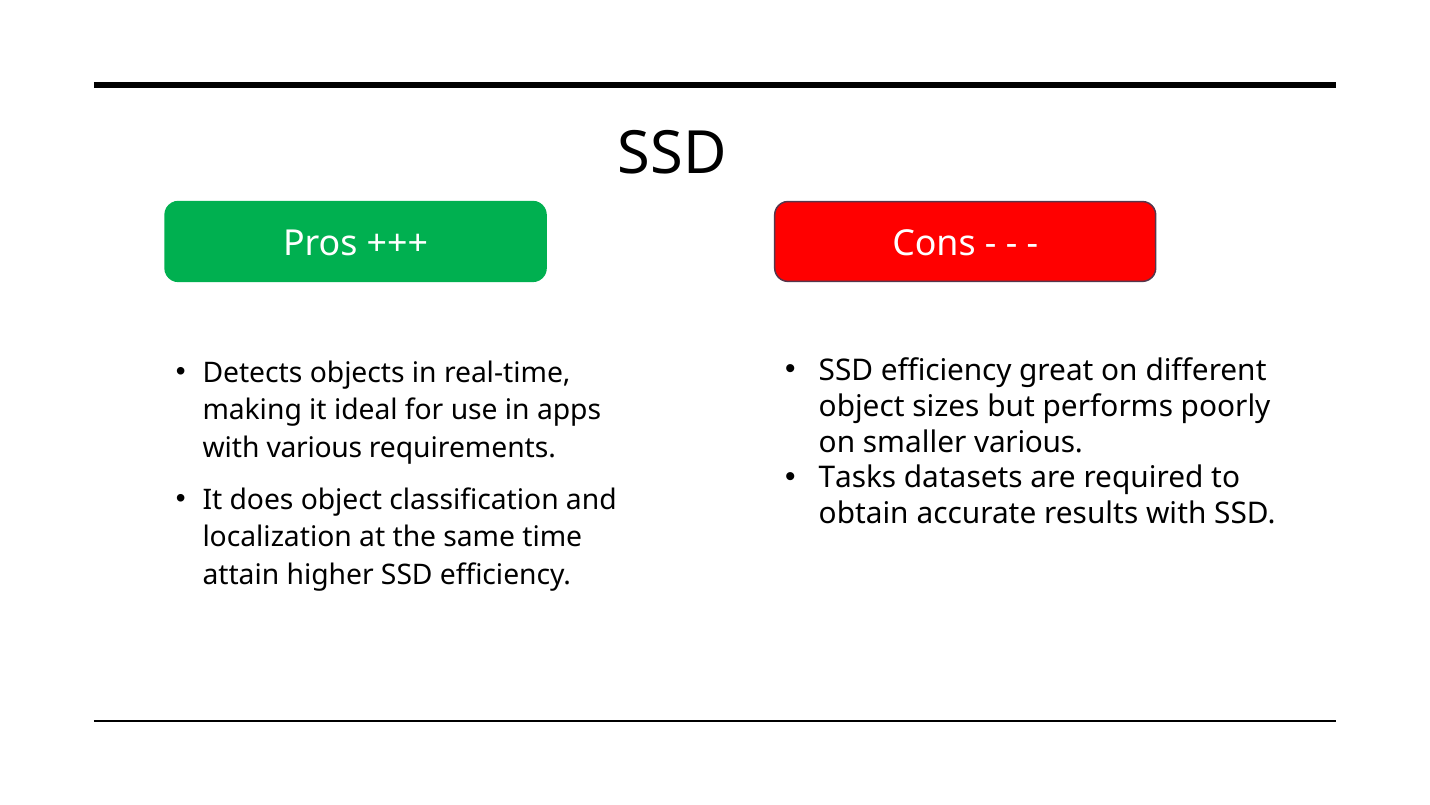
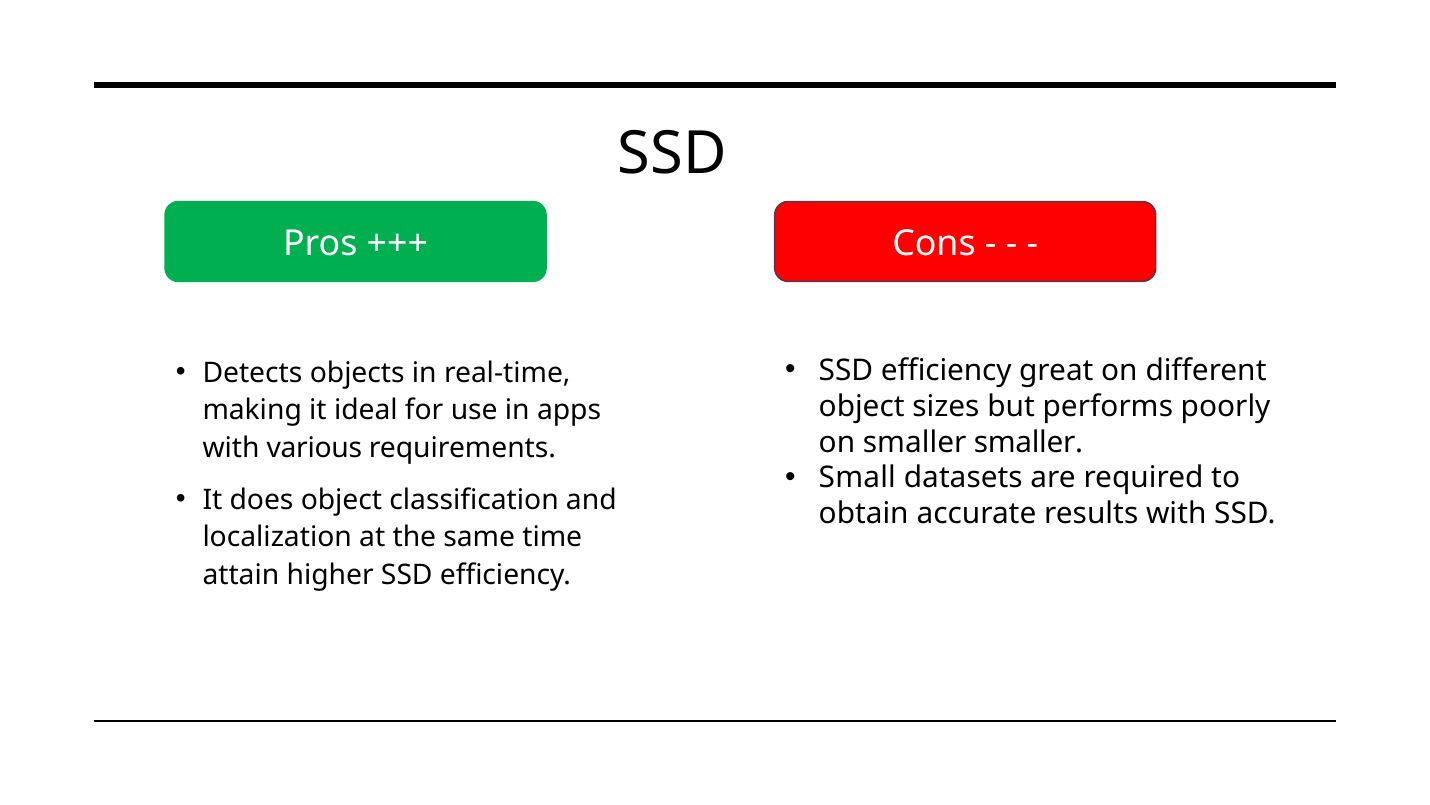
smaller various: various -> smaller
Tasks: Tasks -> Small
